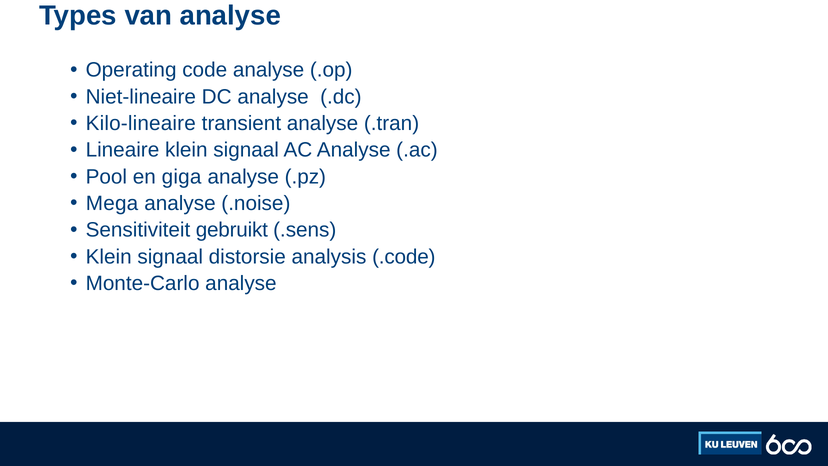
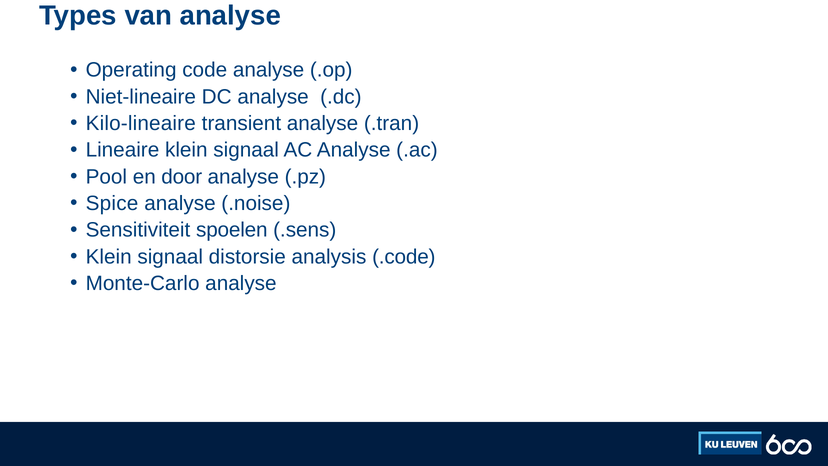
giga: giga -> door
Mega: Mega -> Spice
gebruikt: gebruikt -> spoelen
